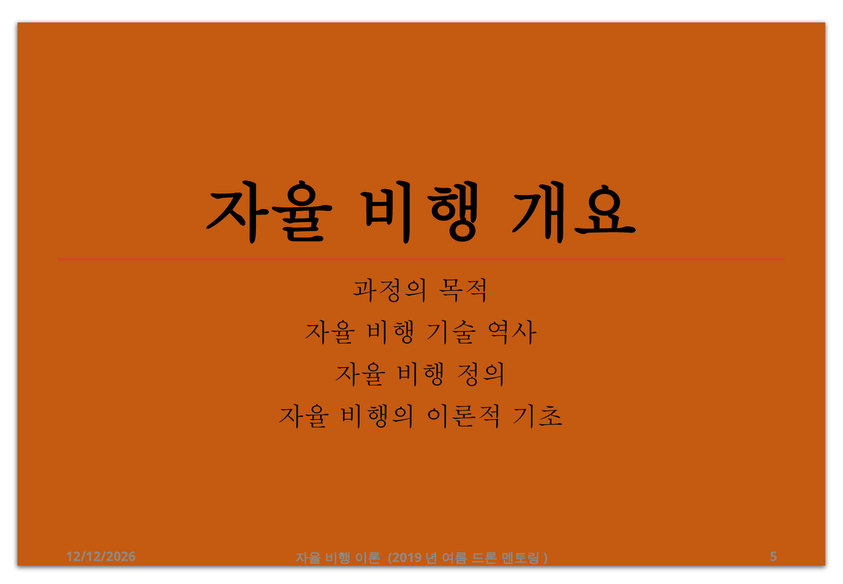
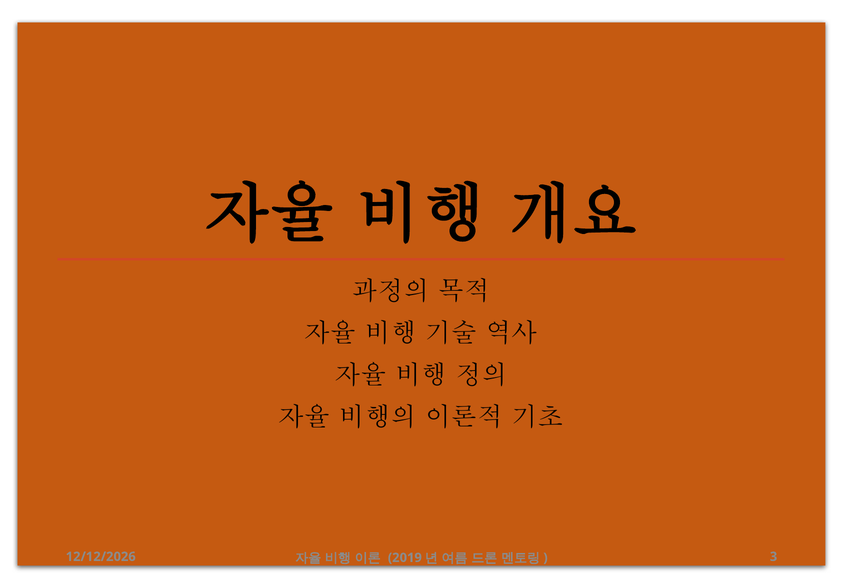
5: 5 -> 3
